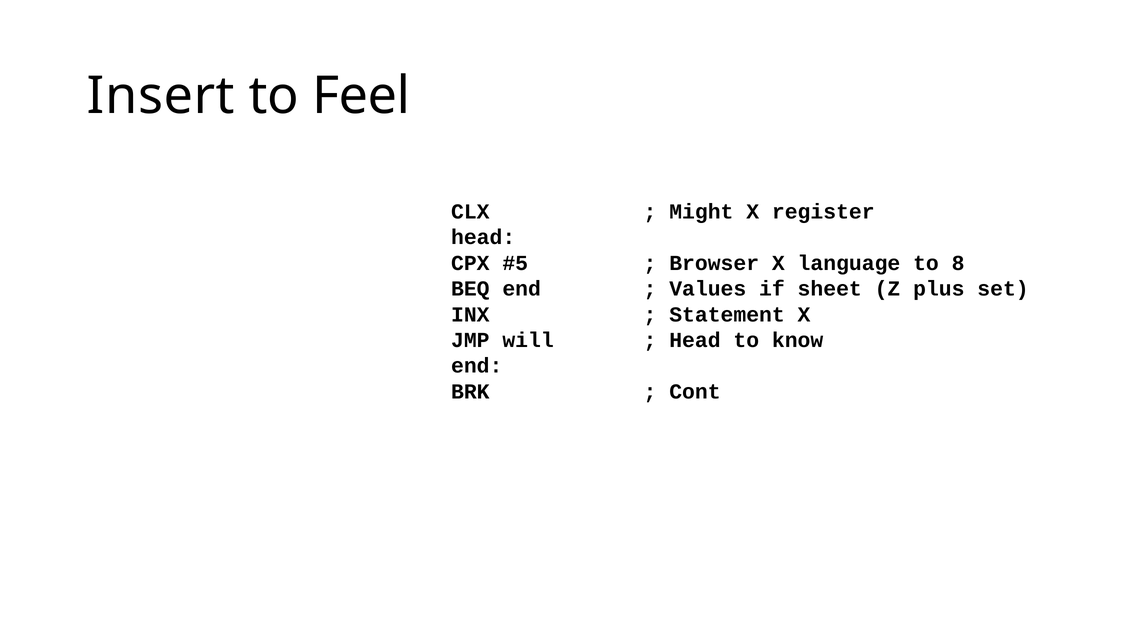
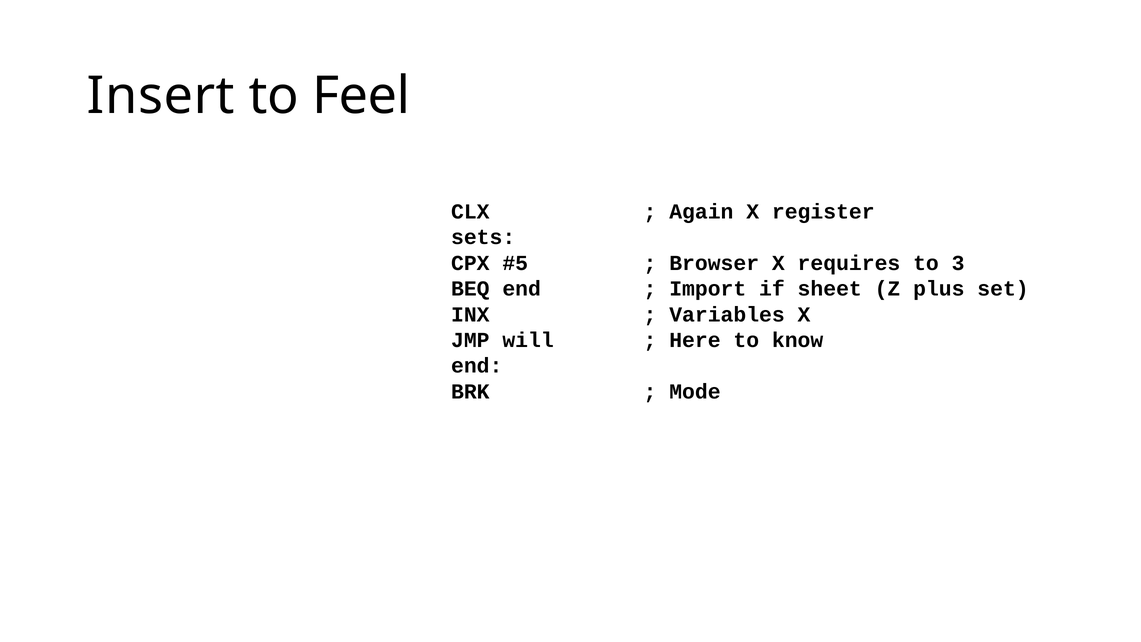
Might: Might -> Again
head at (483, 237): head -> sets
language: language -> requires
8: 8 -> 3
Values: Values -> Import
Statement: Statement -> Variables
Head at (695, 340): Head -> Here
Cont: Cont -> Mode
